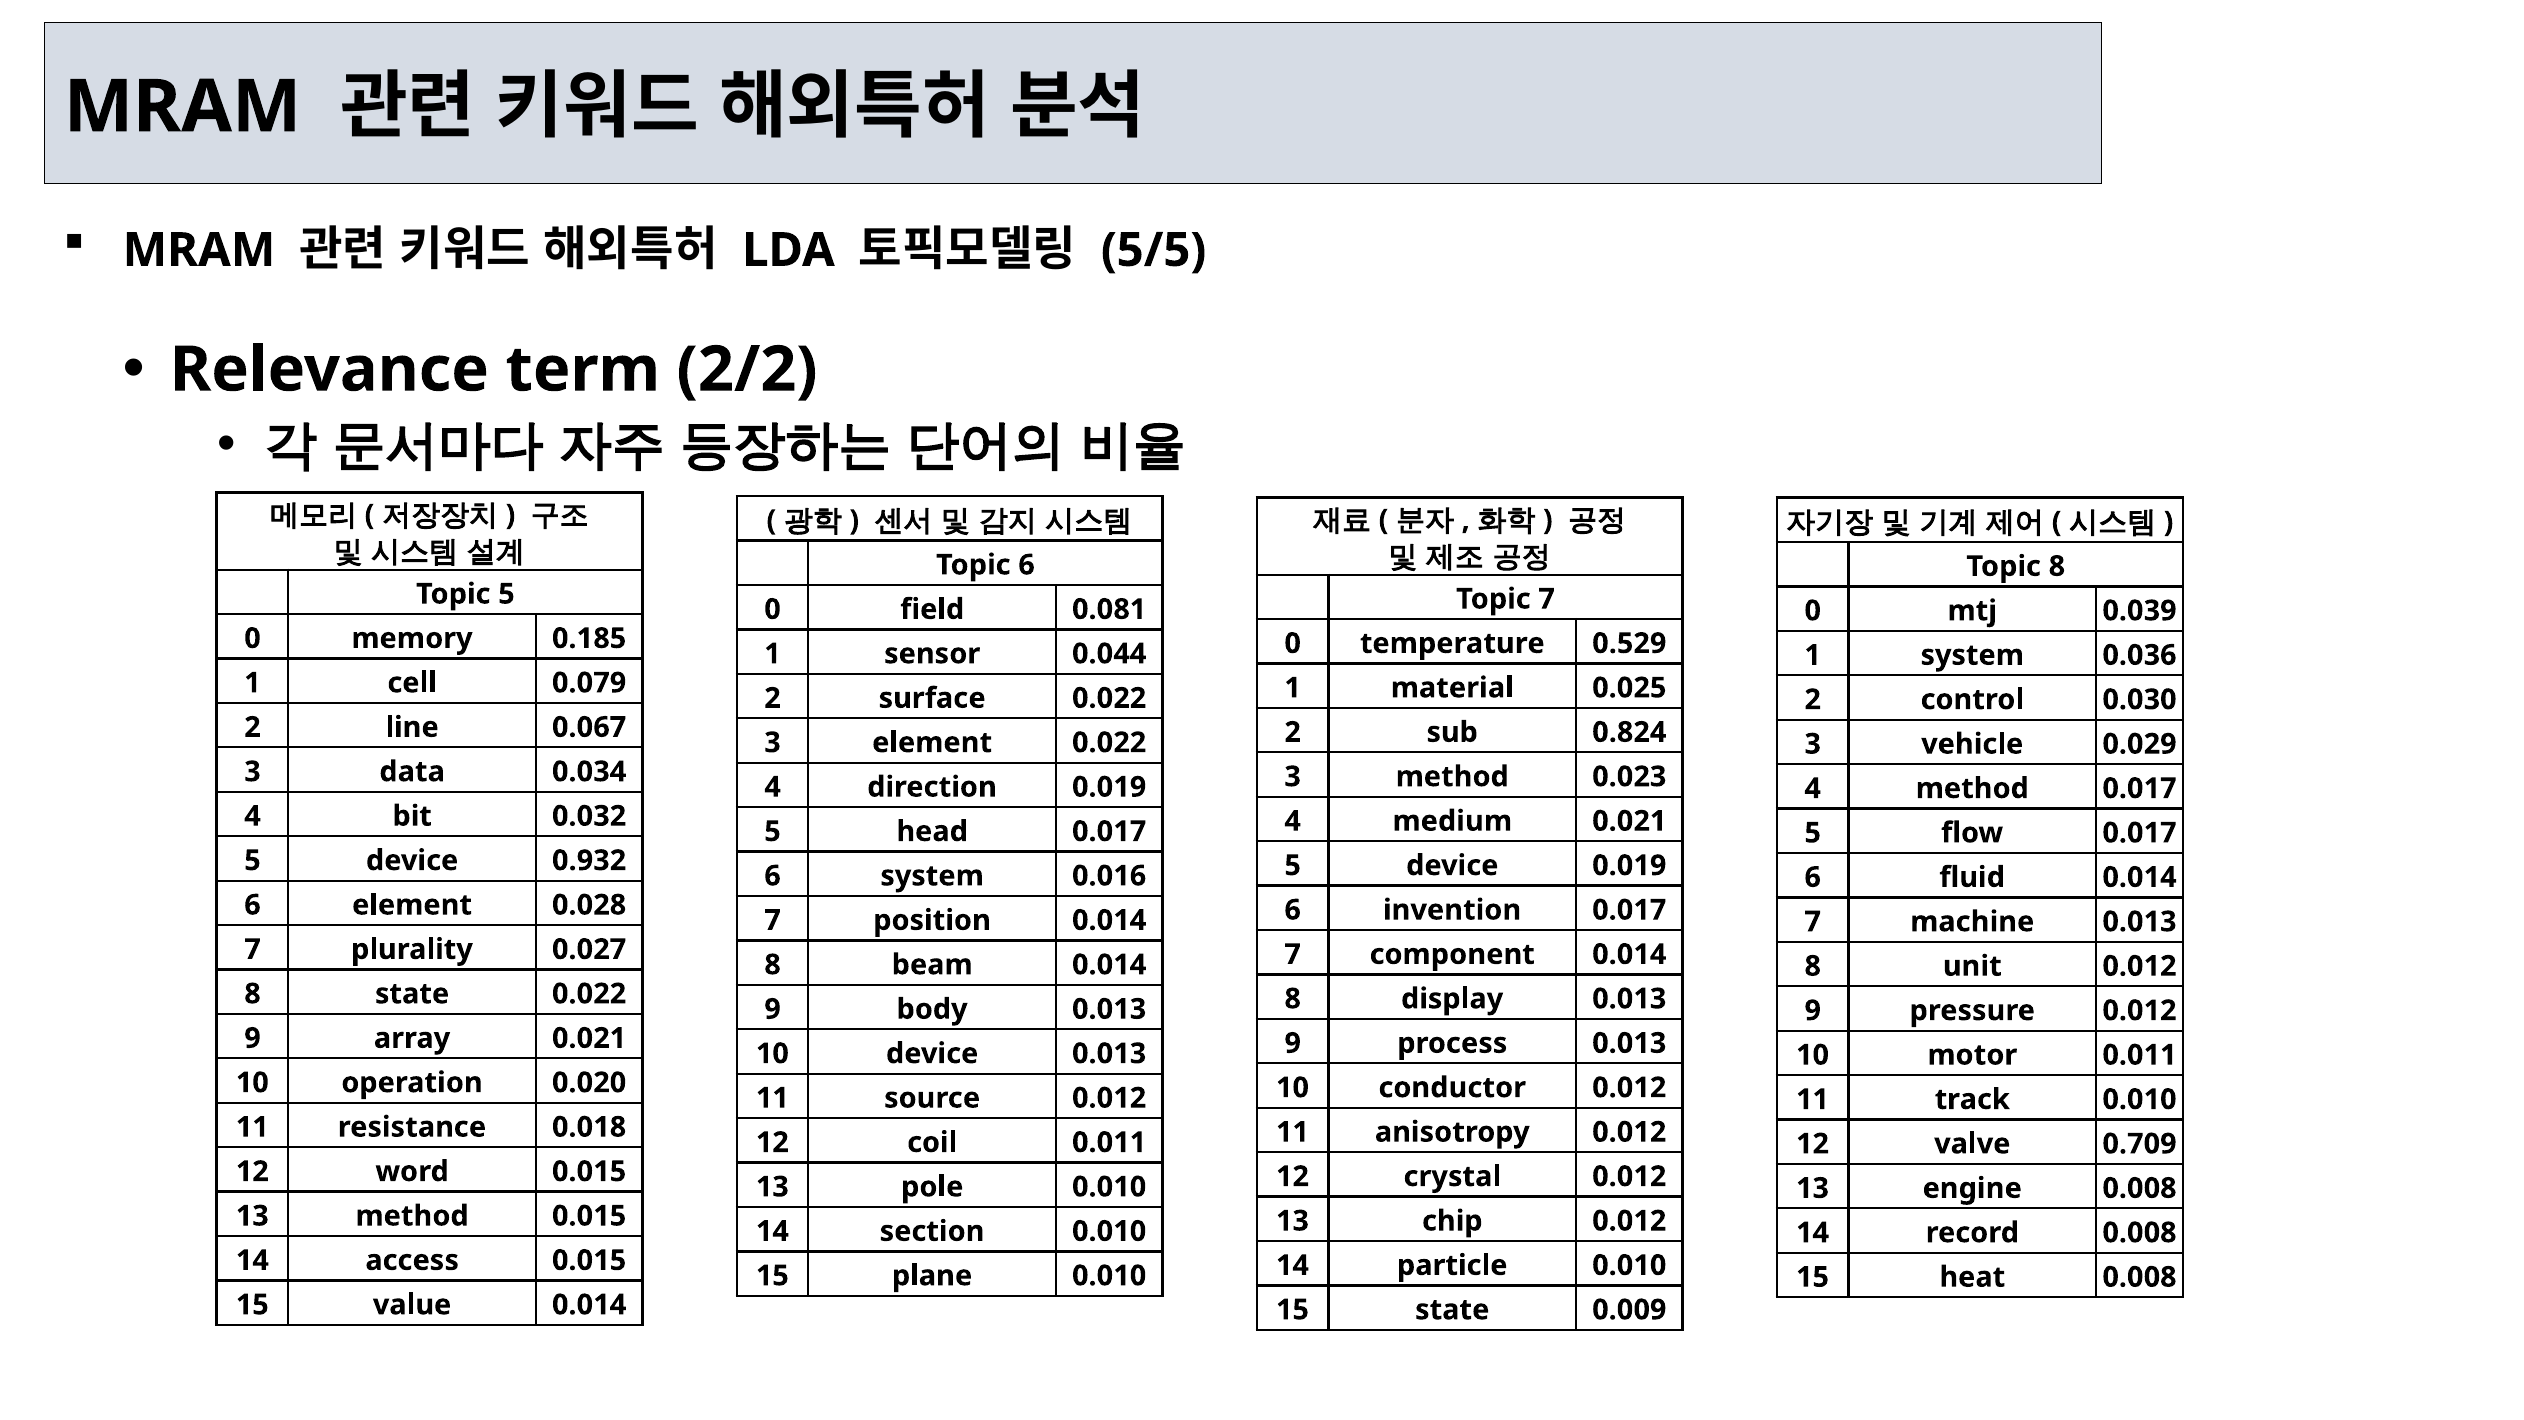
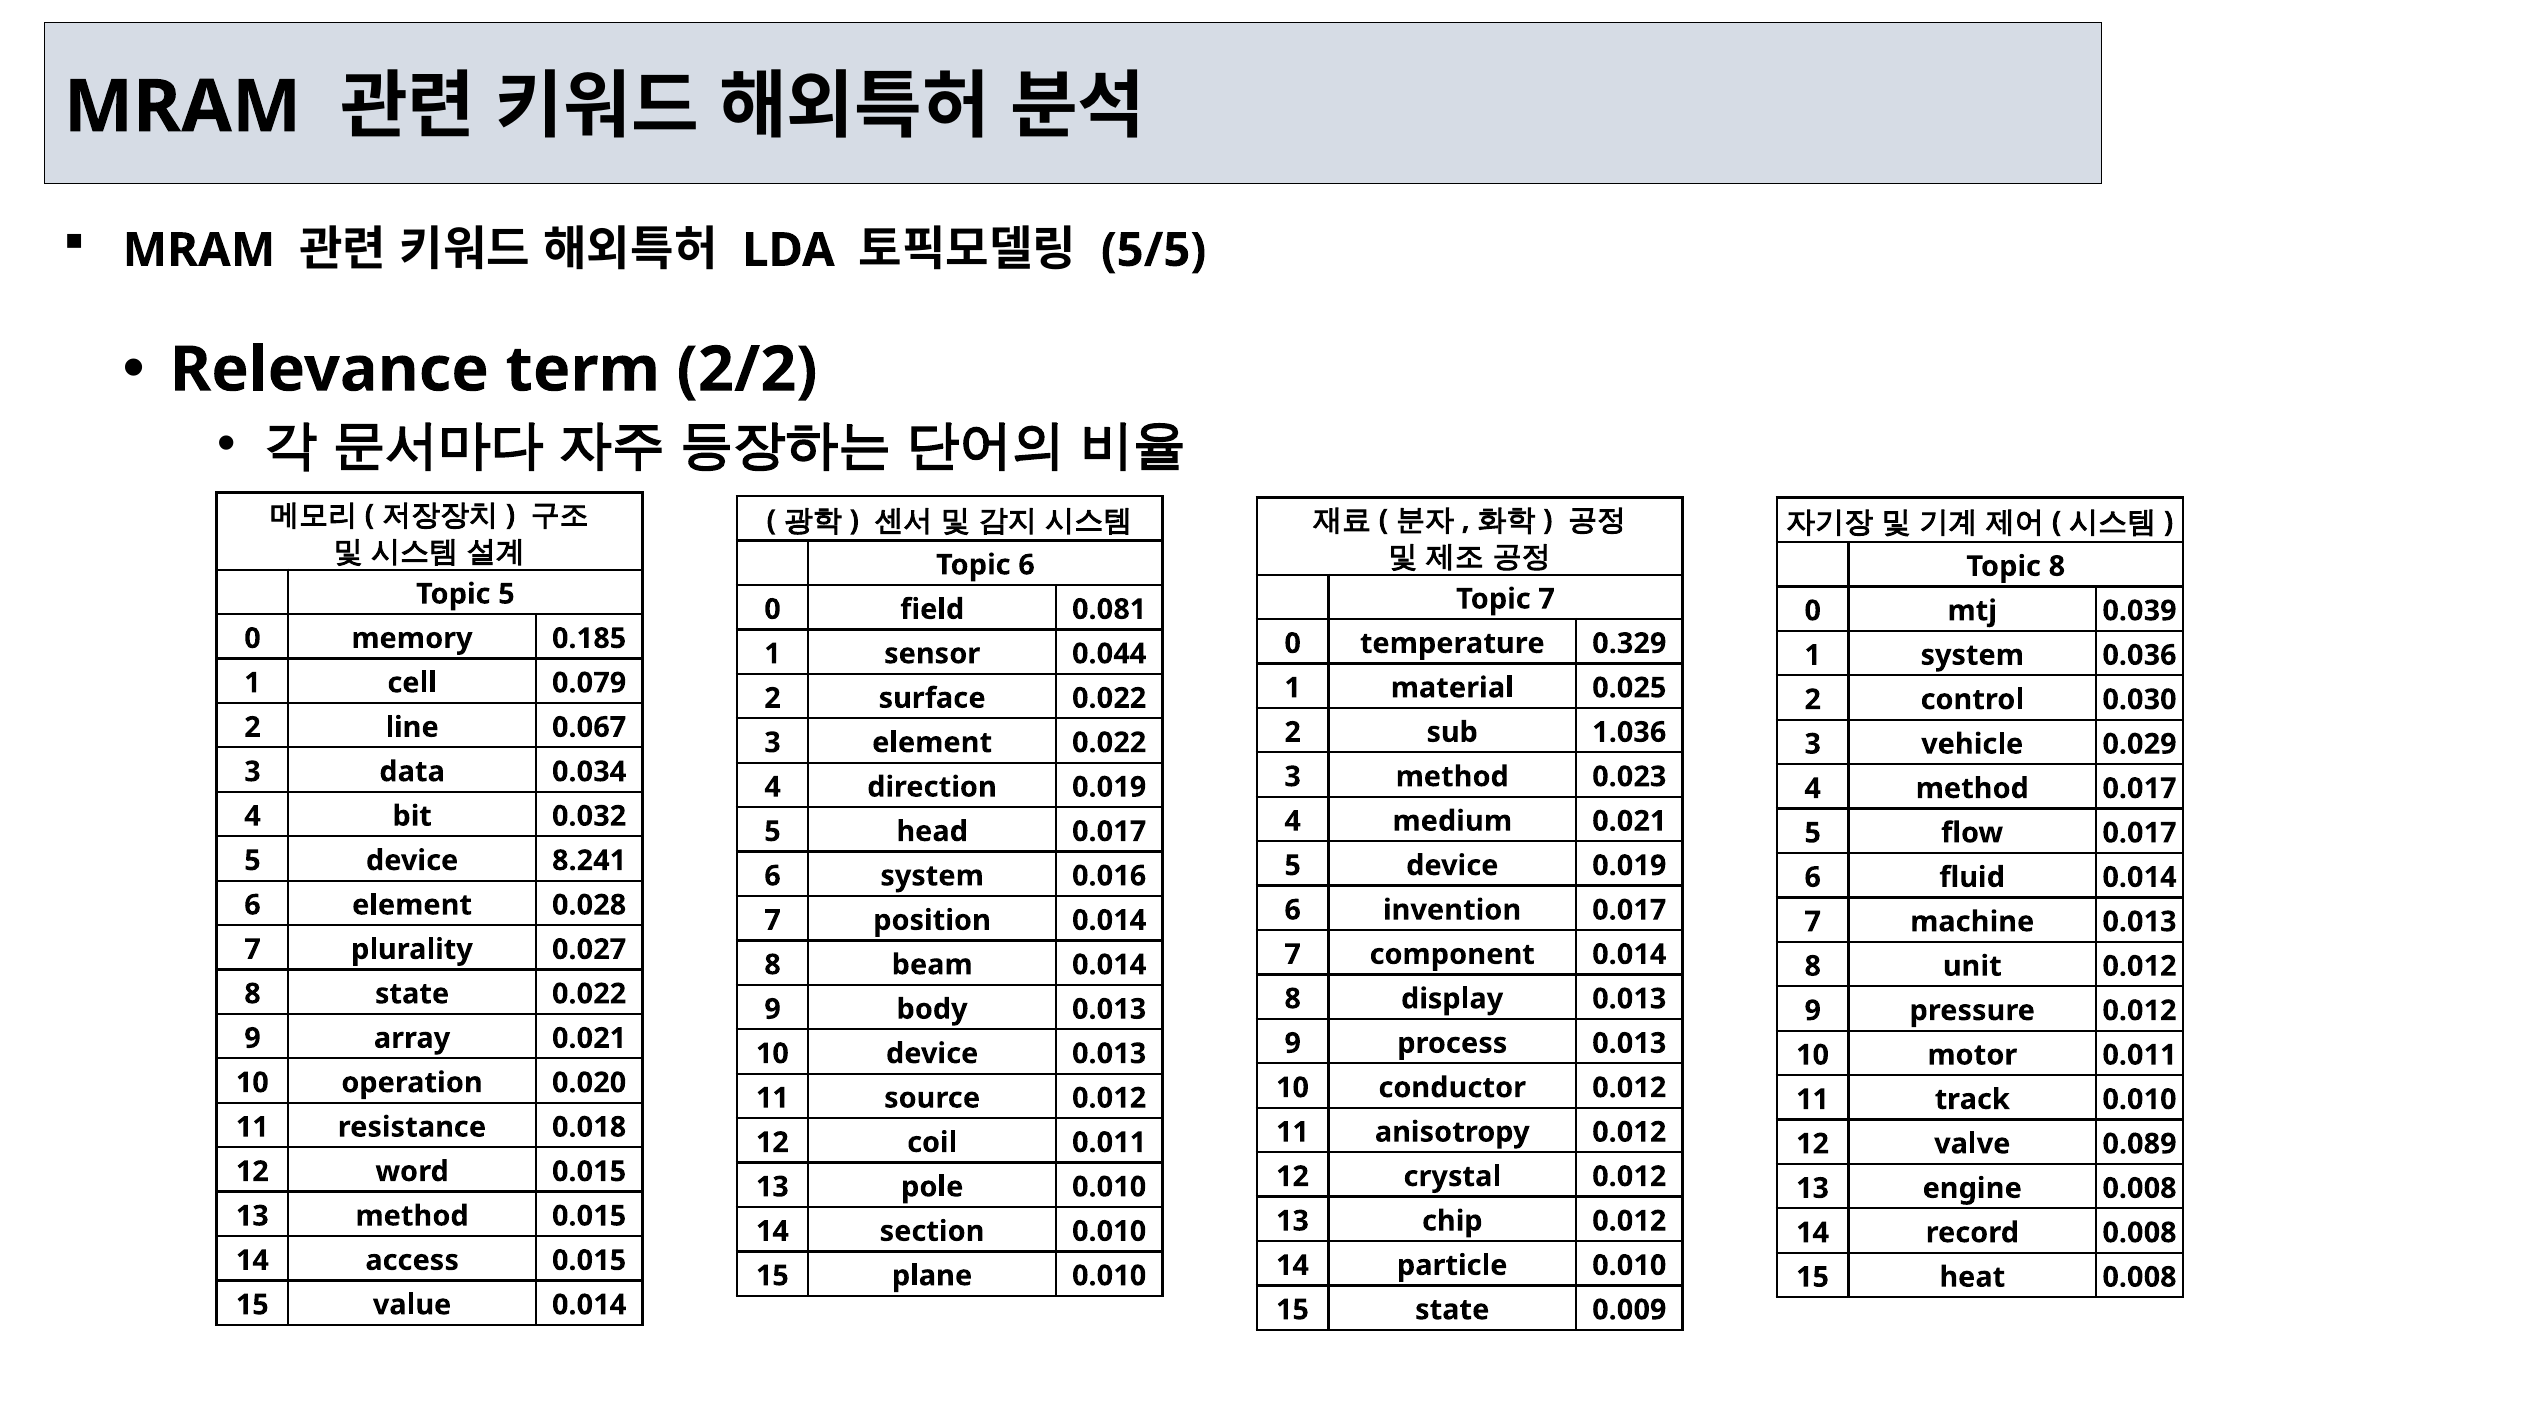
0.529: 0.529 -> 0.329
0.824: 0.824 -> 1.036
0.932: 0.932 -> 8.241
0.709: 0.709 -> 0.089
